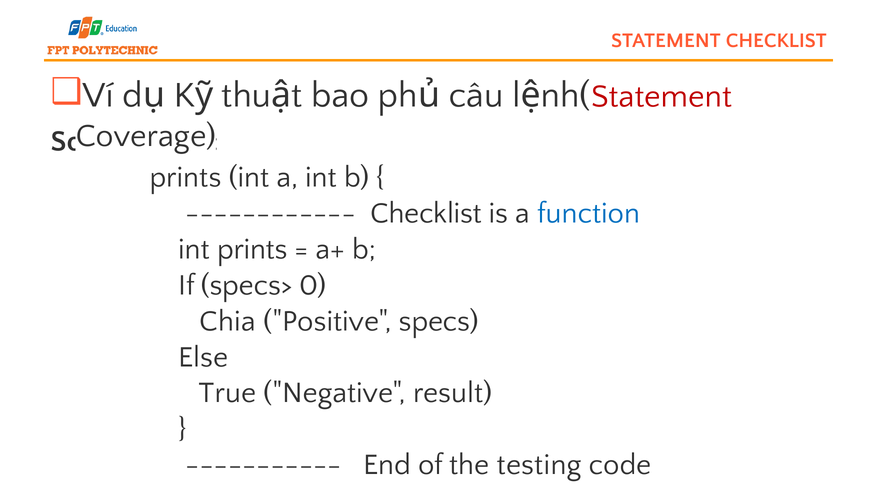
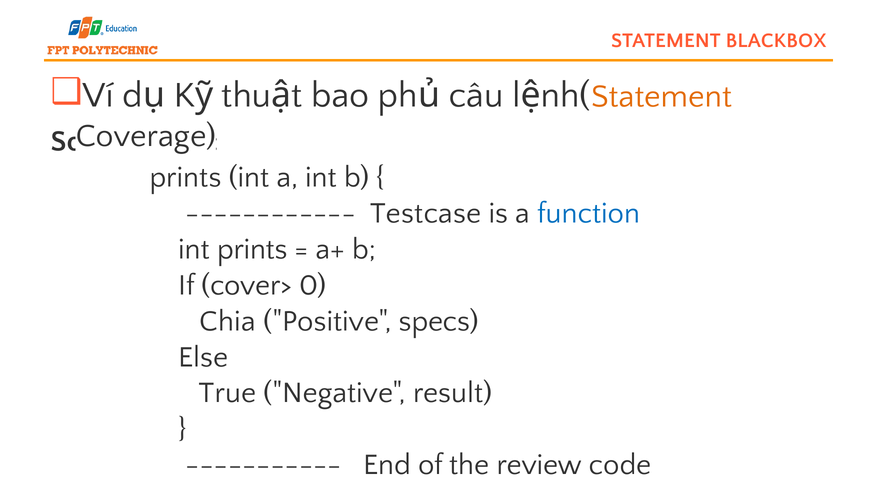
STATEMENT CHECKLIST: CHECKLIST -> BLACKBOX
Statement at (662, 96) colour: red -> orange
Checklist at (426, 213): Checklist -> Testcase
specs>: specs> -> cover>
testing: testing -> review
